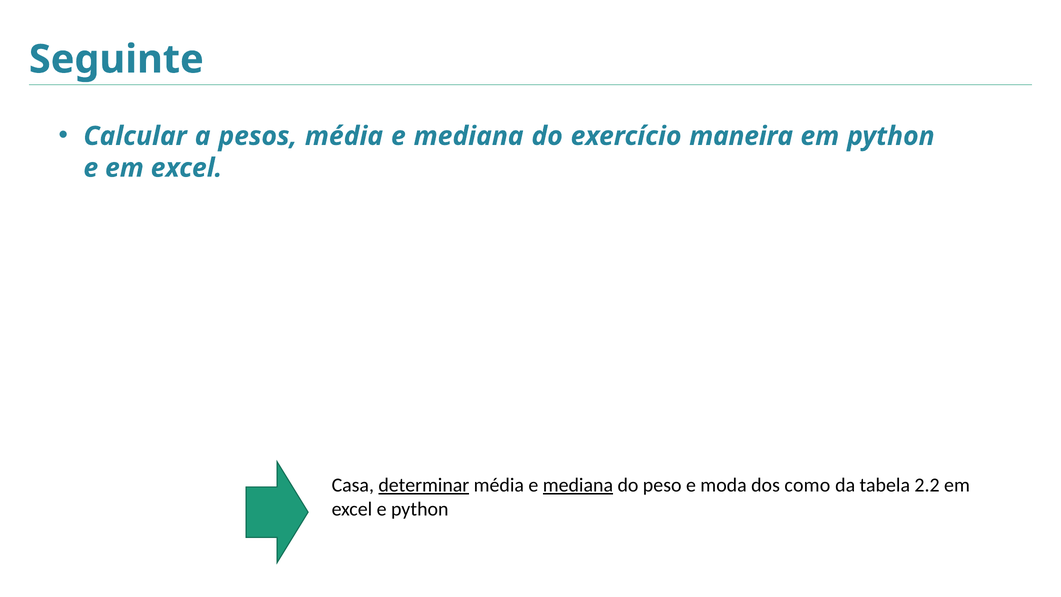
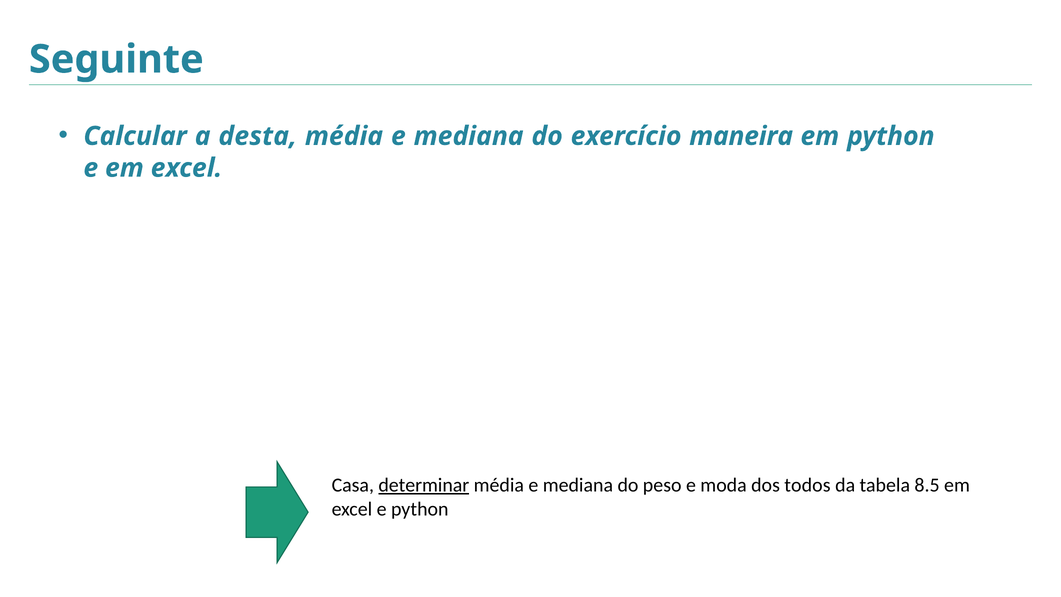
pesos: pesos -> desta
mediana at (578, 485) underline: present -> none
como: como -> todos
2.2: 2.2 -> 8.5
